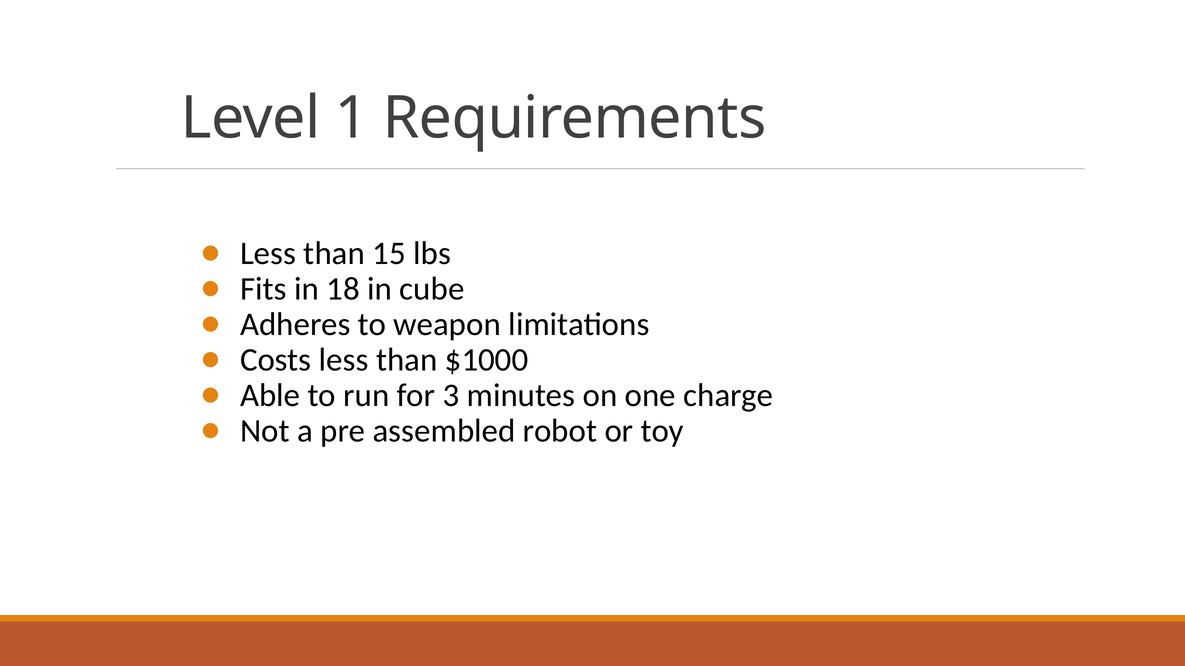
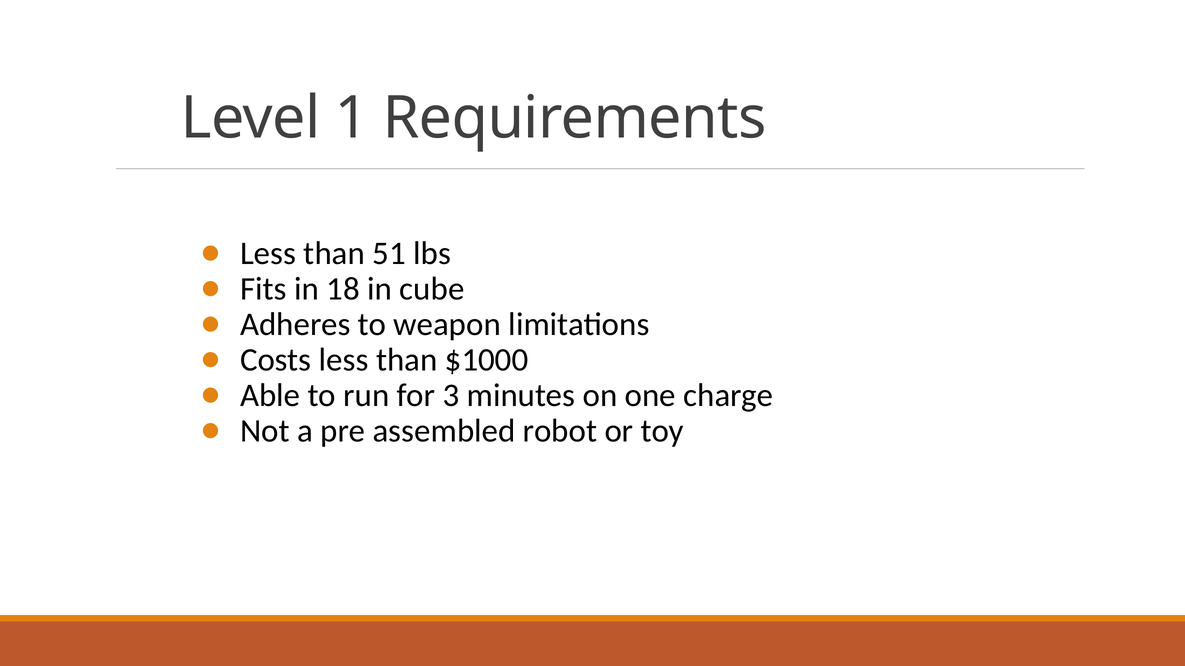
15: 15 -> 51
